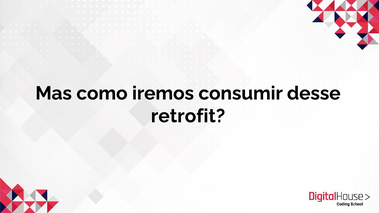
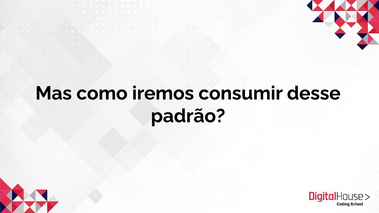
retrofit: retrofit -> padrão
